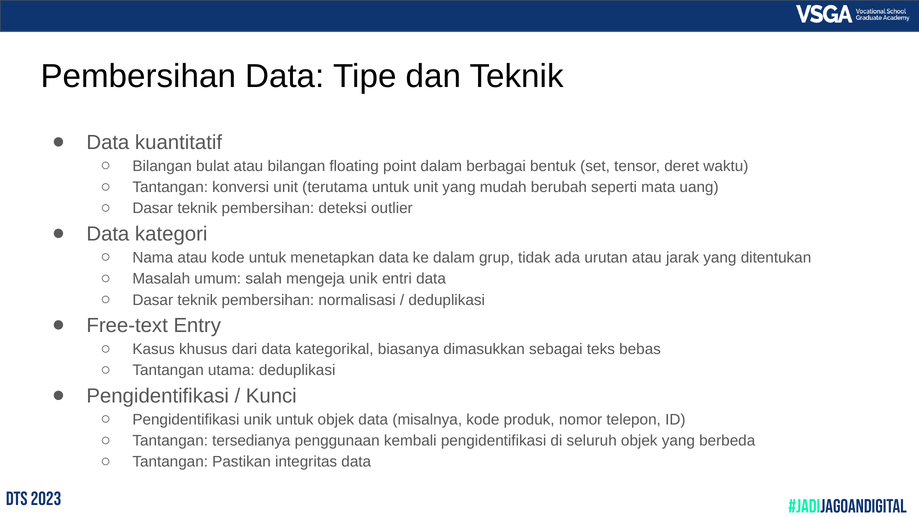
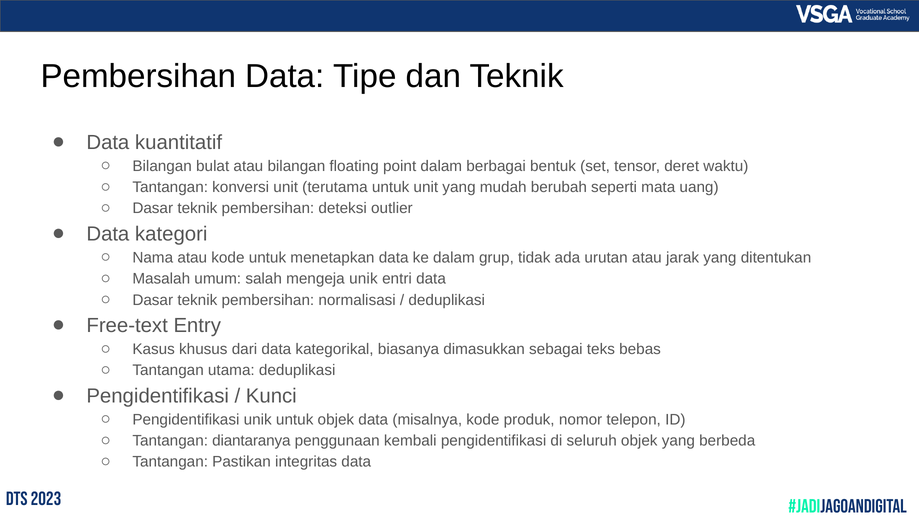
tersedianya: tersedianya -> diantaranya
